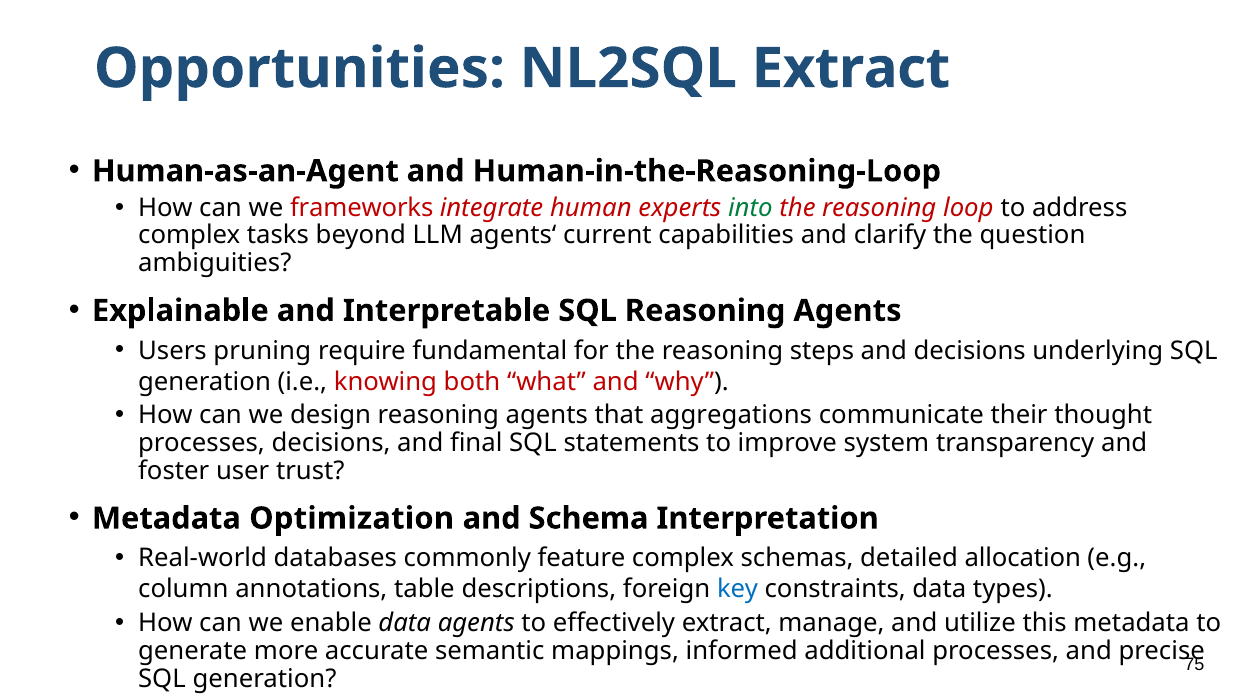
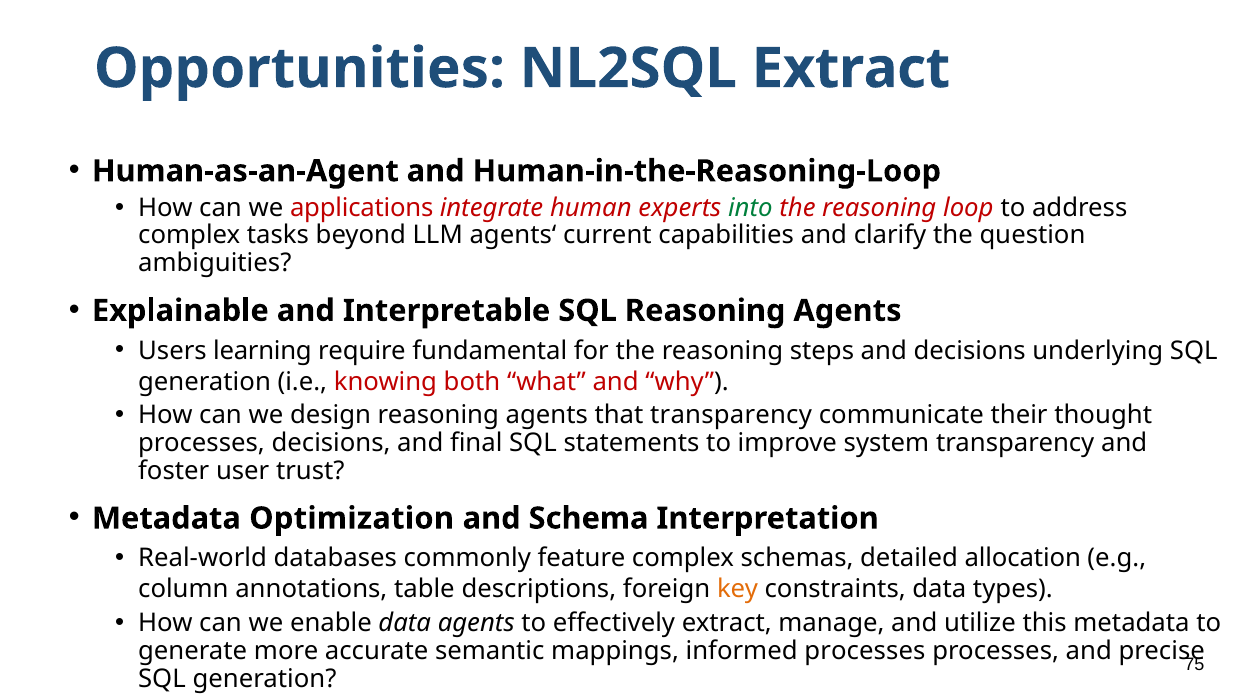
frameworks: frameworks -> applications
pruning: pruning -> learning
that aggregations: aggregations -> transparency
key colour: blue -> orange
informed additional: additional -> processes
